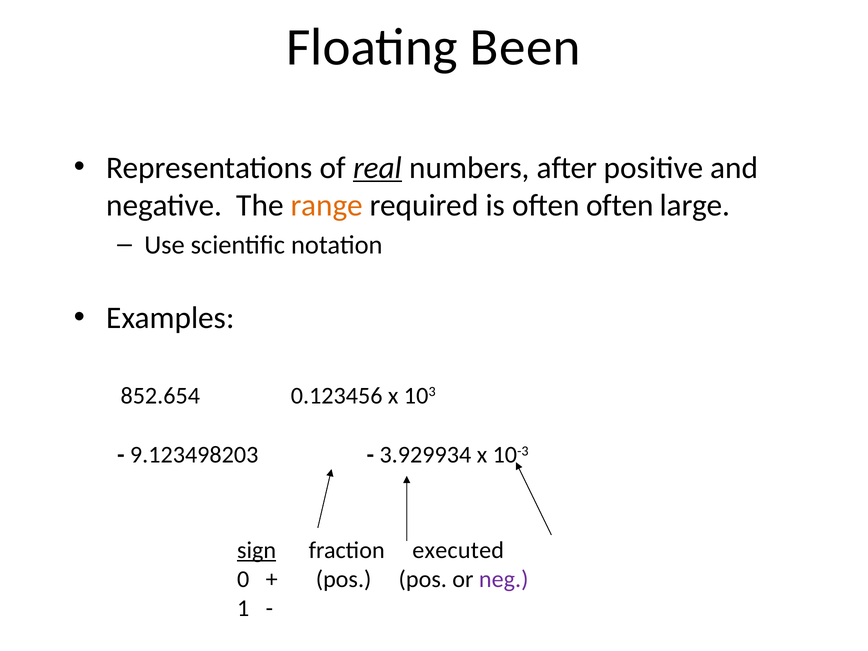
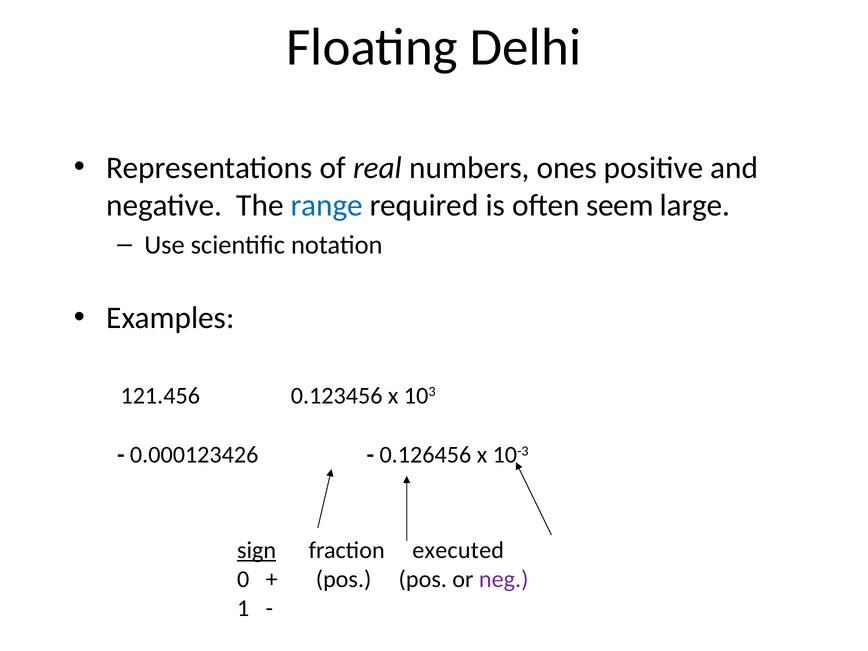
Been: Been -> Delhi
real underline: present -> none
after: after -> ones
range colour: orange -> blue
often often: often -> seem
852.654: 852.654 -> 121.456
9.123498203: 9.123498203 -> 0.000123426
3.929934: 3.929934 -> 0.126456
